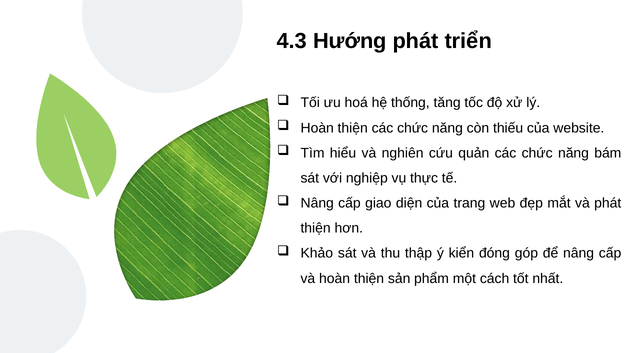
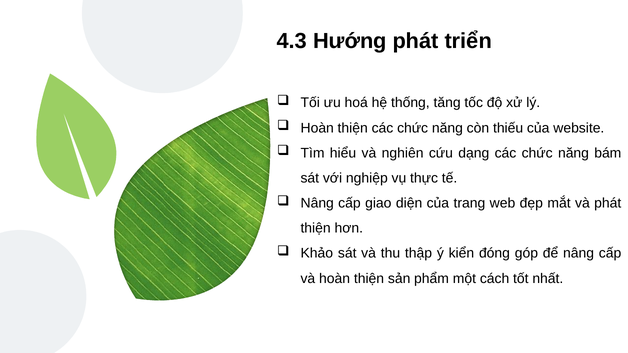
quản: quản -> dạng
